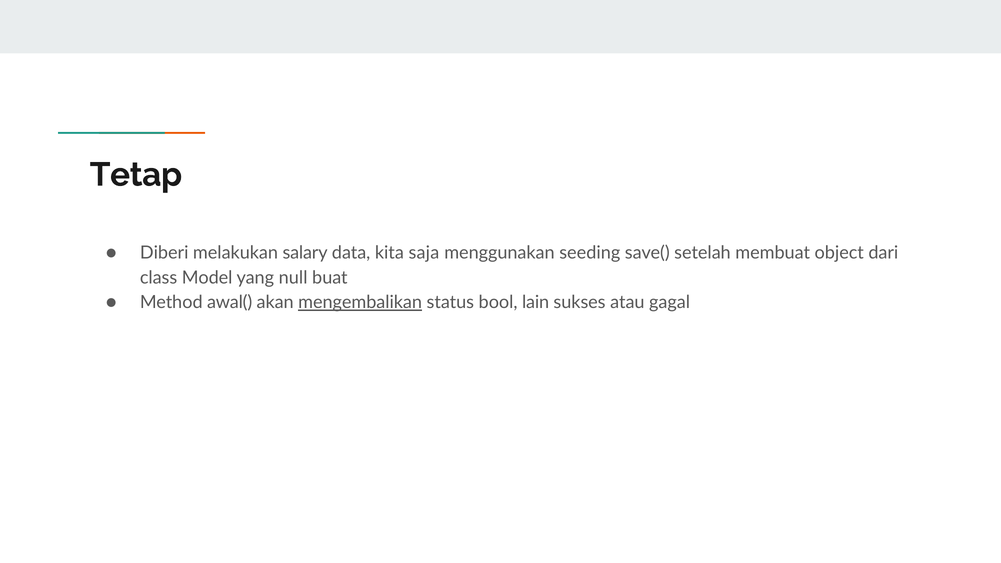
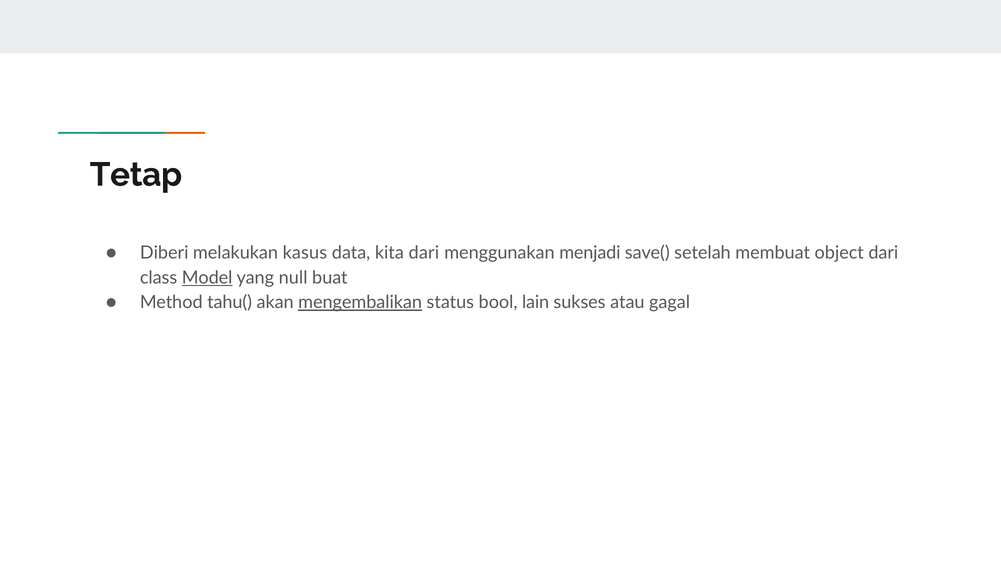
salary: salary -> kasus
kita saja: saja -> dari
seeding: seeding -> menjadi
Model underline: none -> present
awal(: awal( -> tahu(
